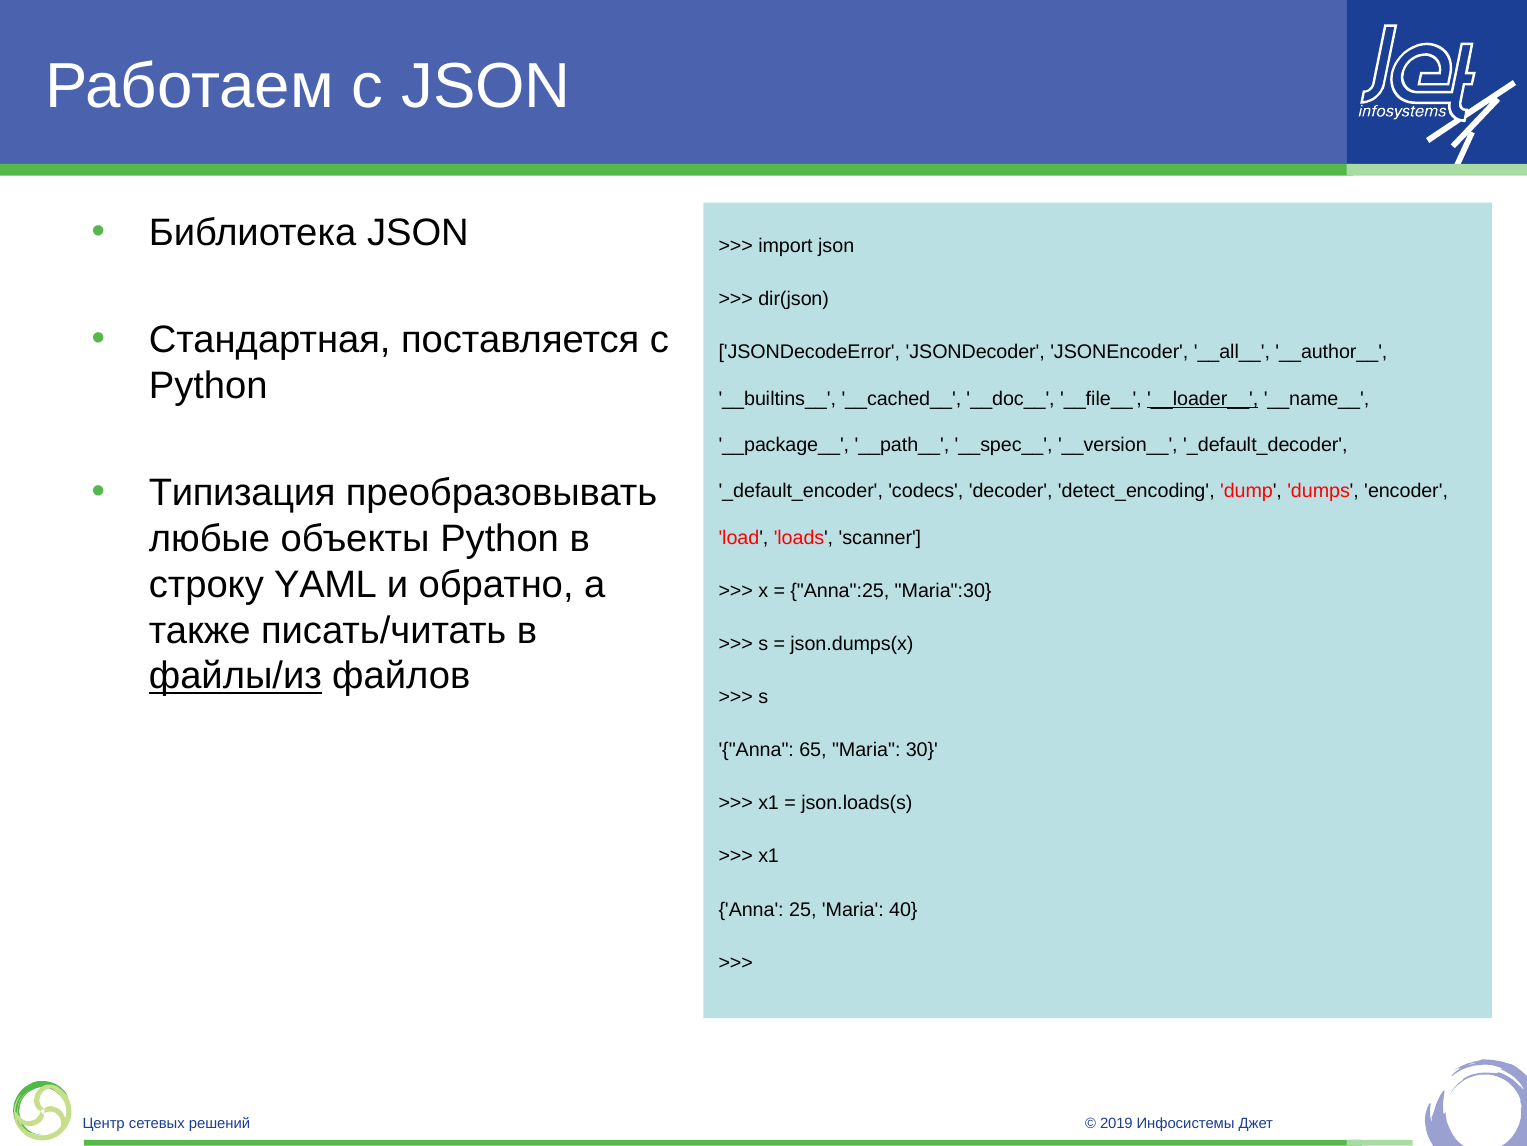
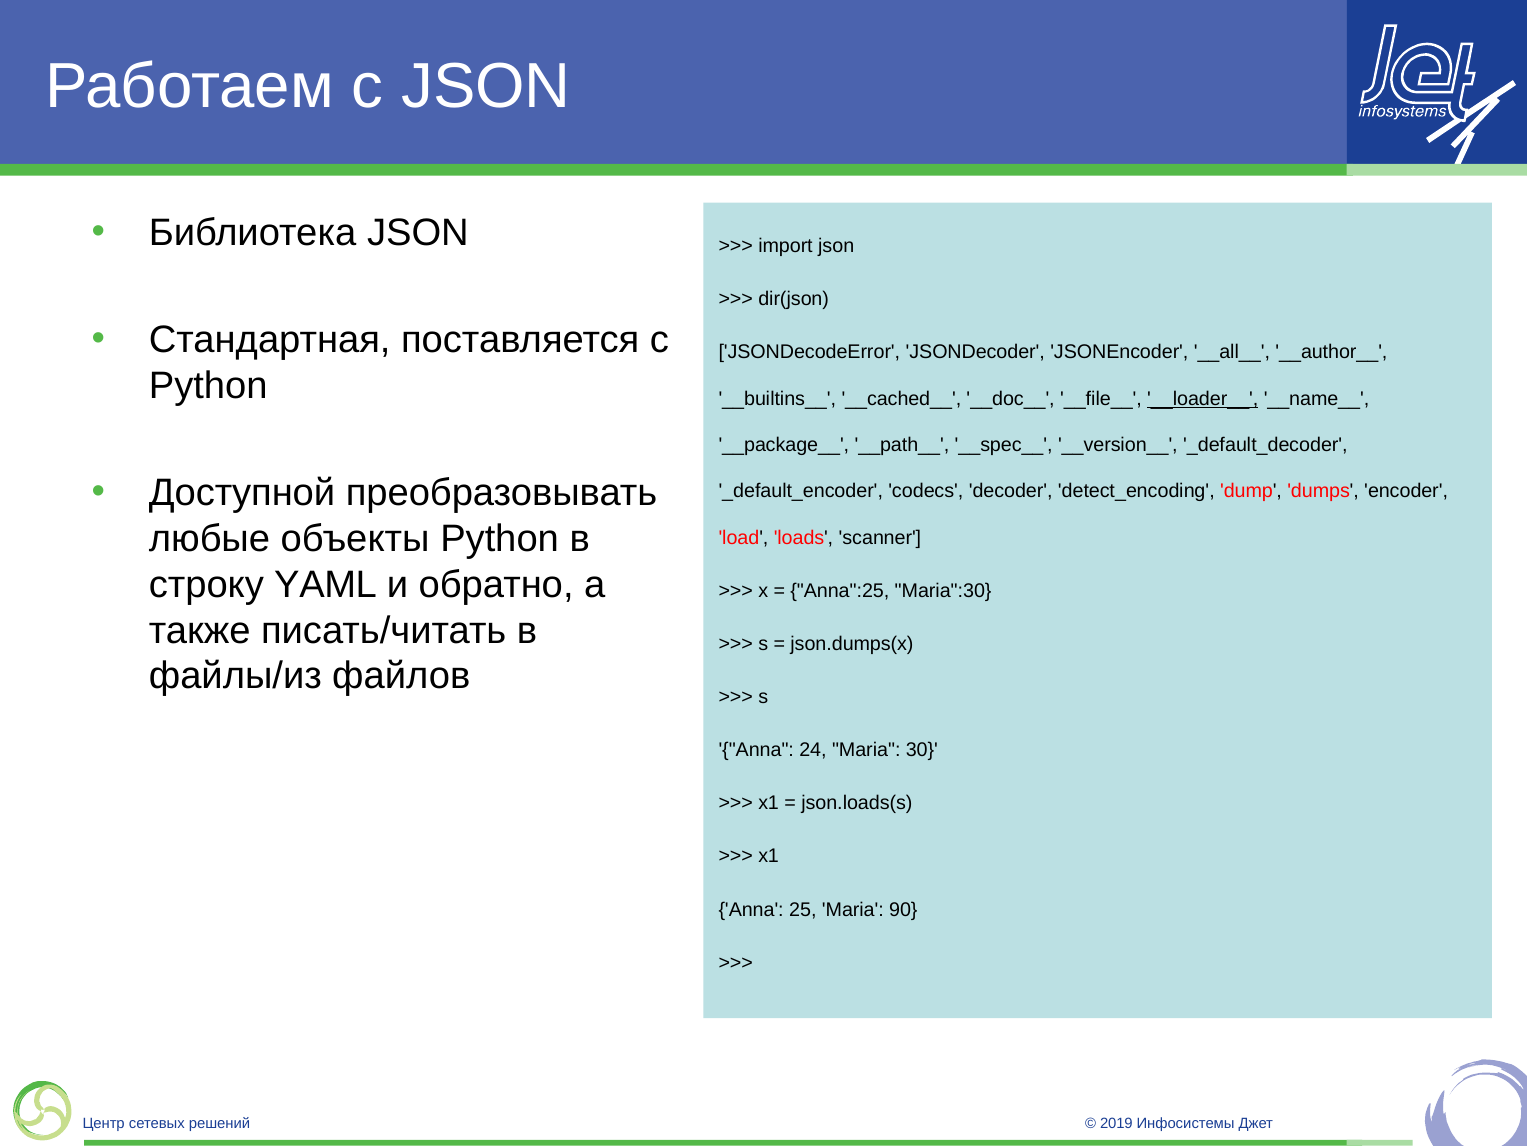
Типизация: Типизация -> Доступной
файлы/из underline: present -> none
65: 65 -> 24
40: 40 -> 90
